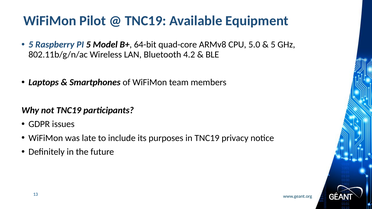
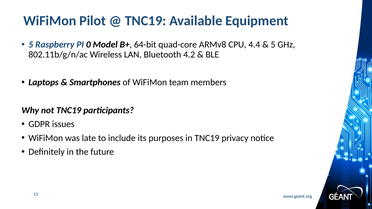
PI 5: 5 -> 0
5.0: 5.0 -> 4.4
